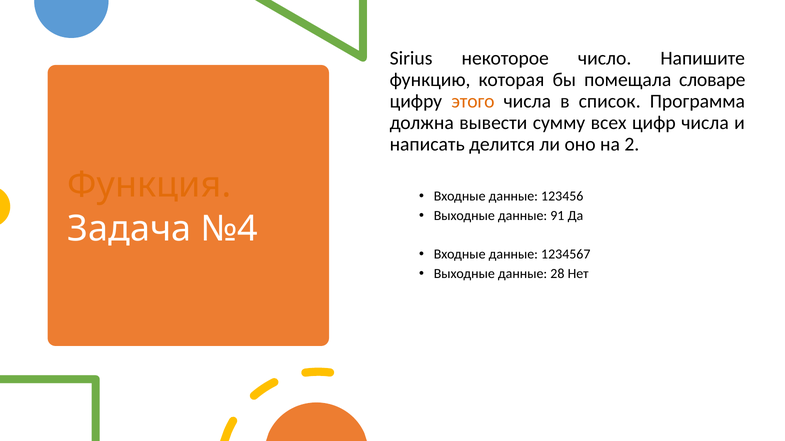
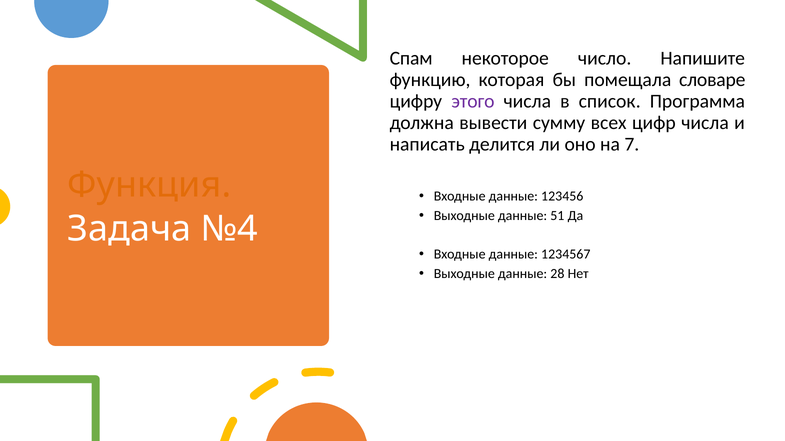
Sirius: Sirius -> Спам
этого colour: orange -> purple
2: 2 -> 7
91: 91 -> 51
